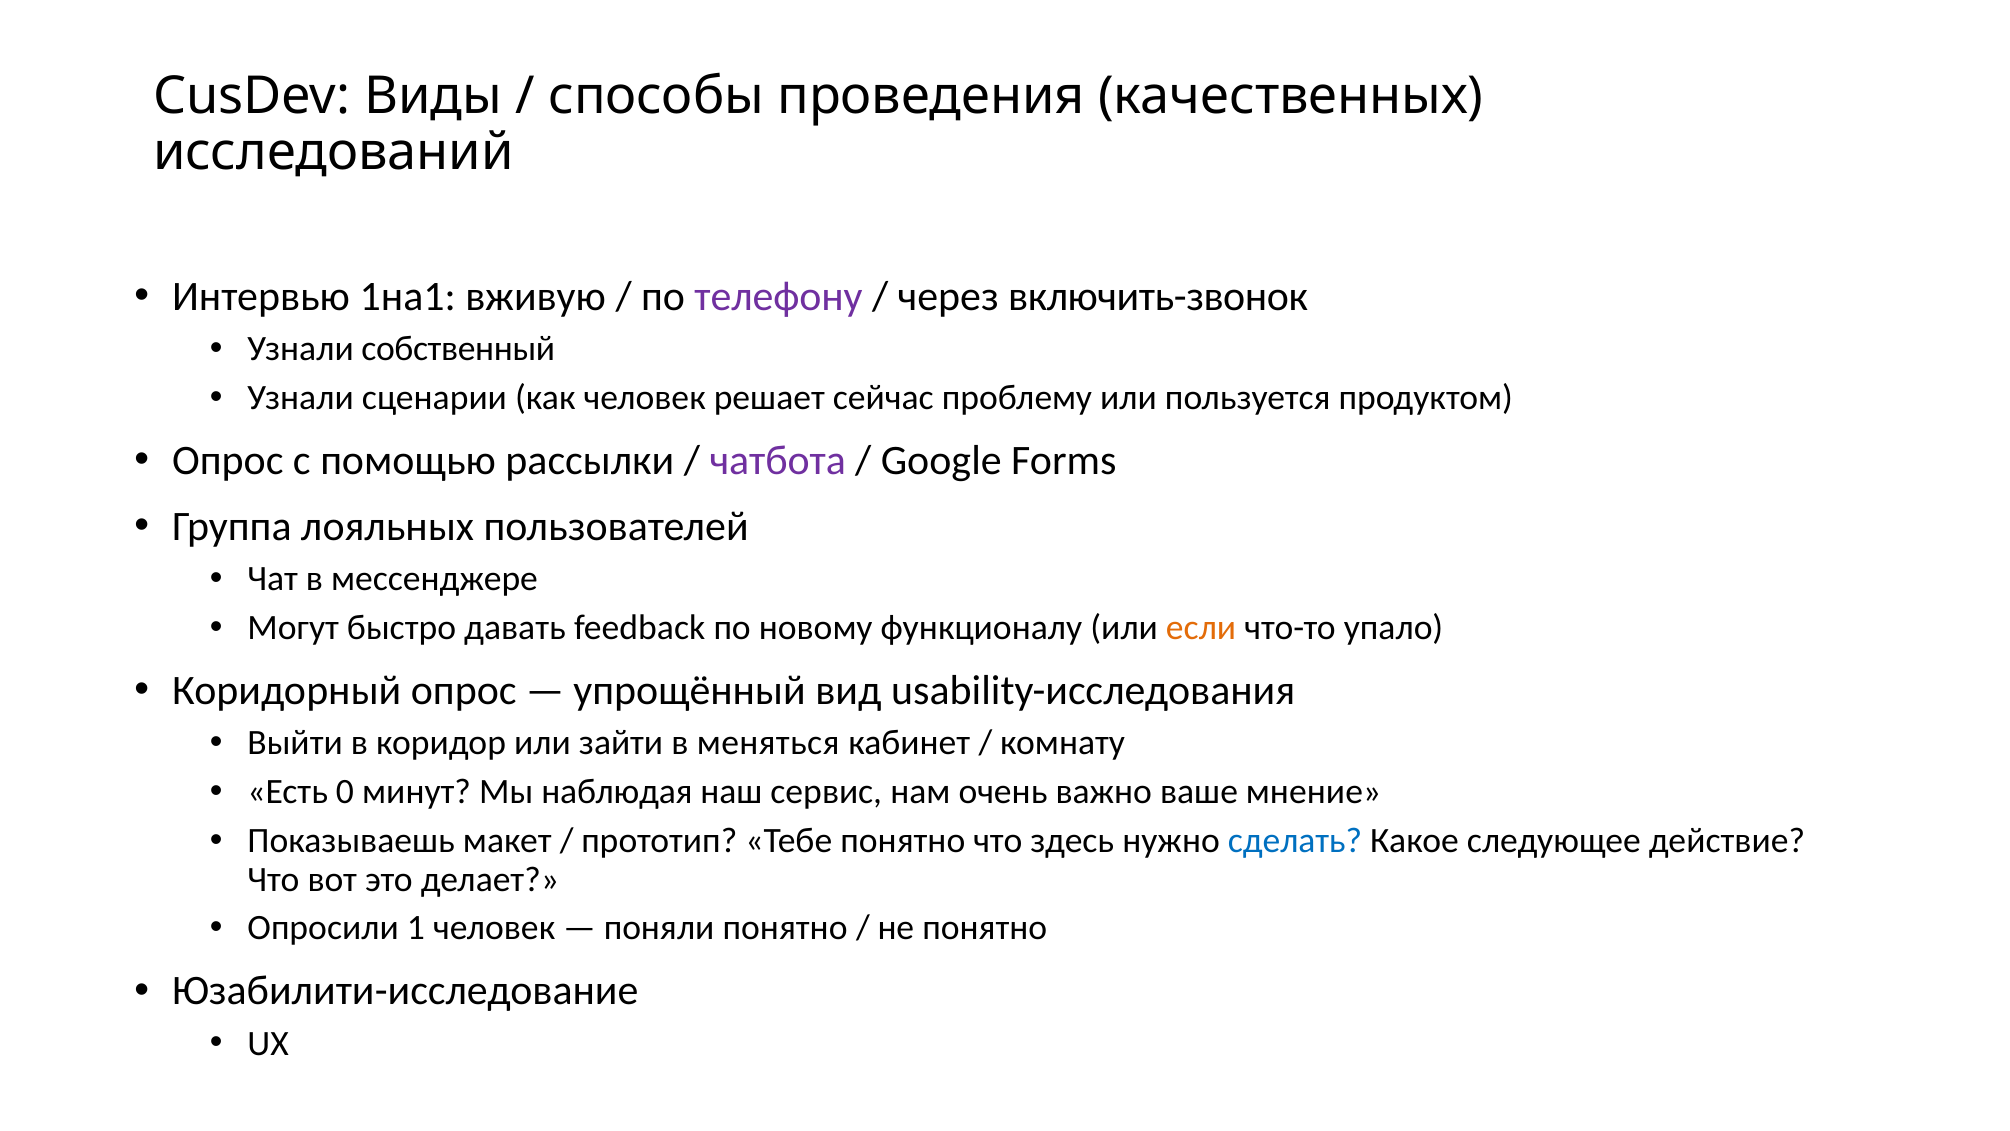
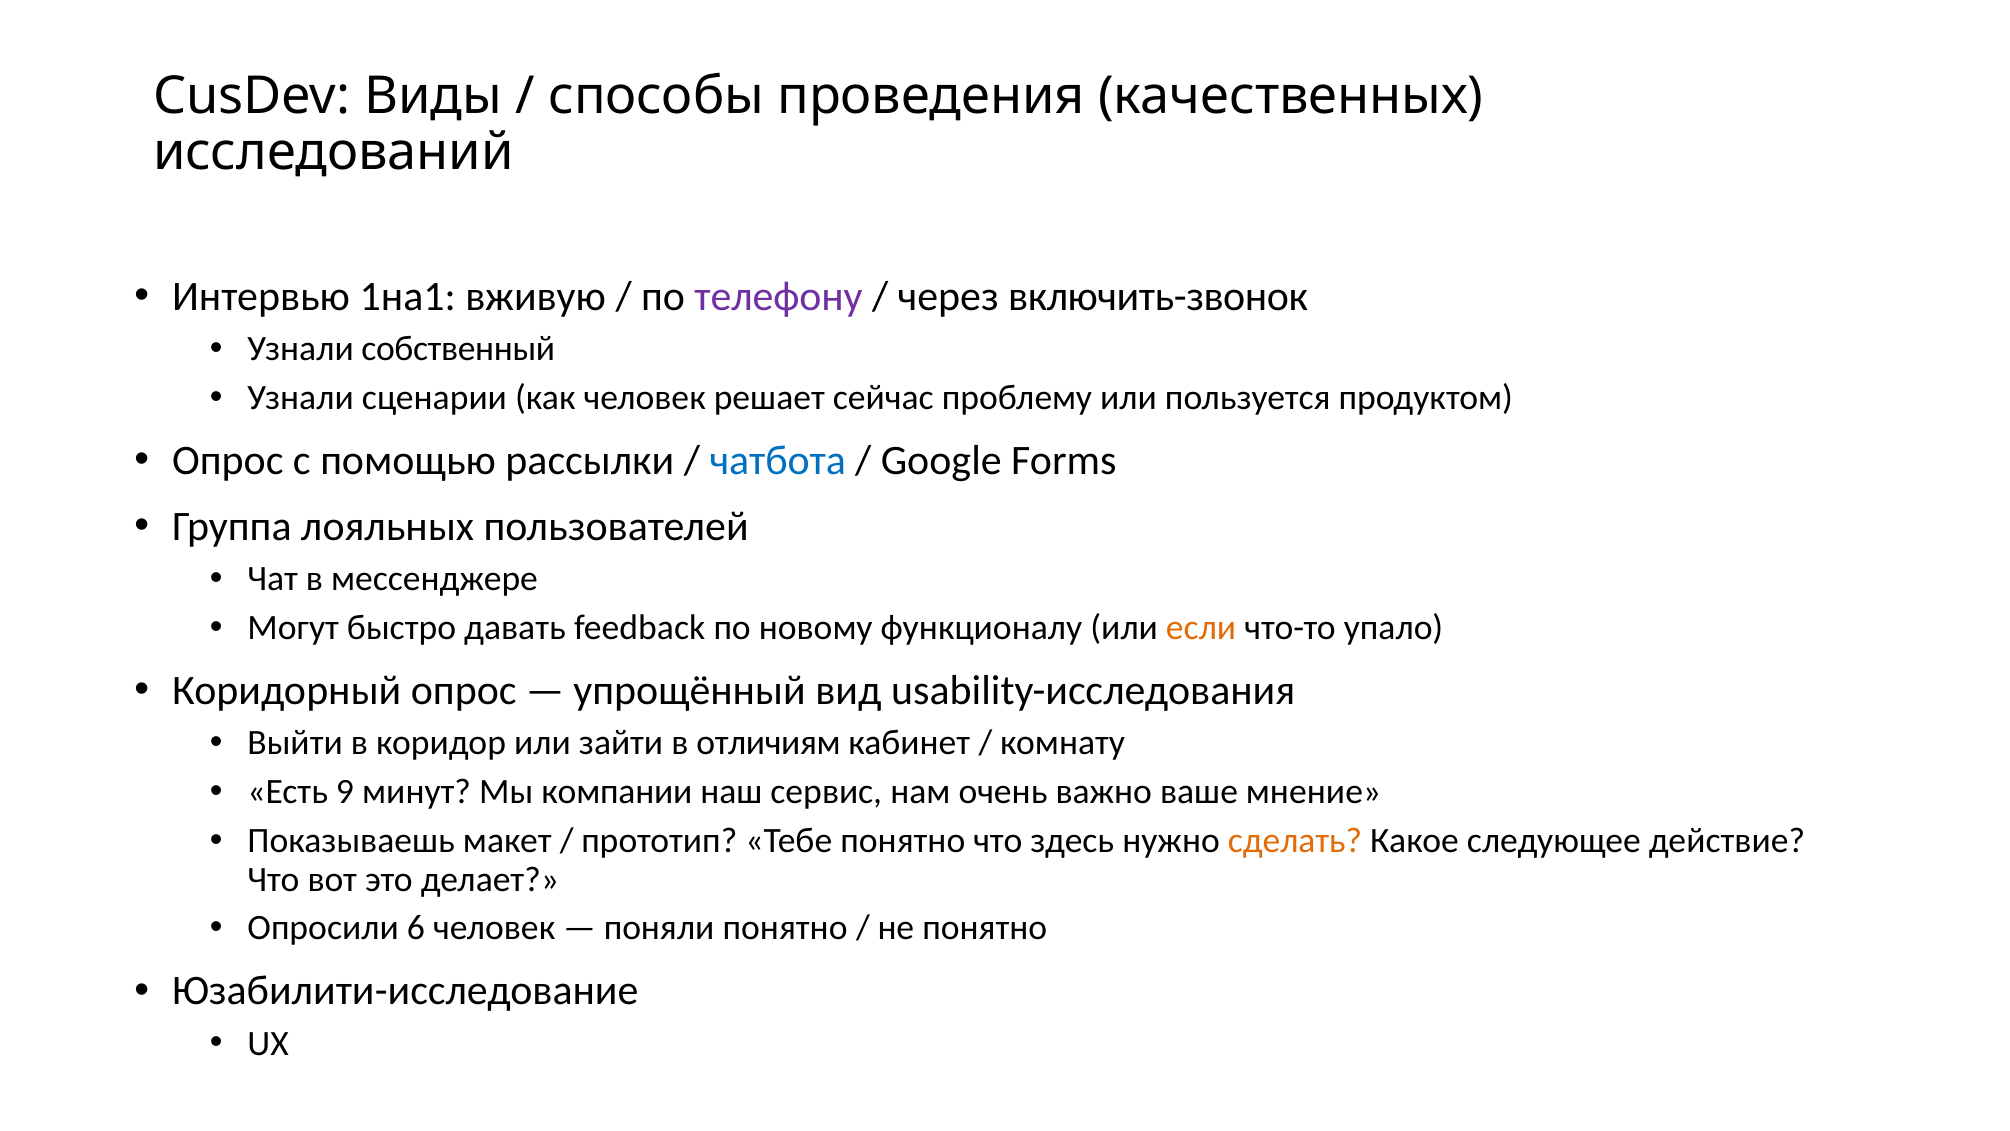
чатбота colour: purple -> blue
меняться: меняться -> отличиям
0: 0 -> 9
наблюдая: наблюдая -> компании
сделать colour: blue -> orange
1: 1 -> 6
